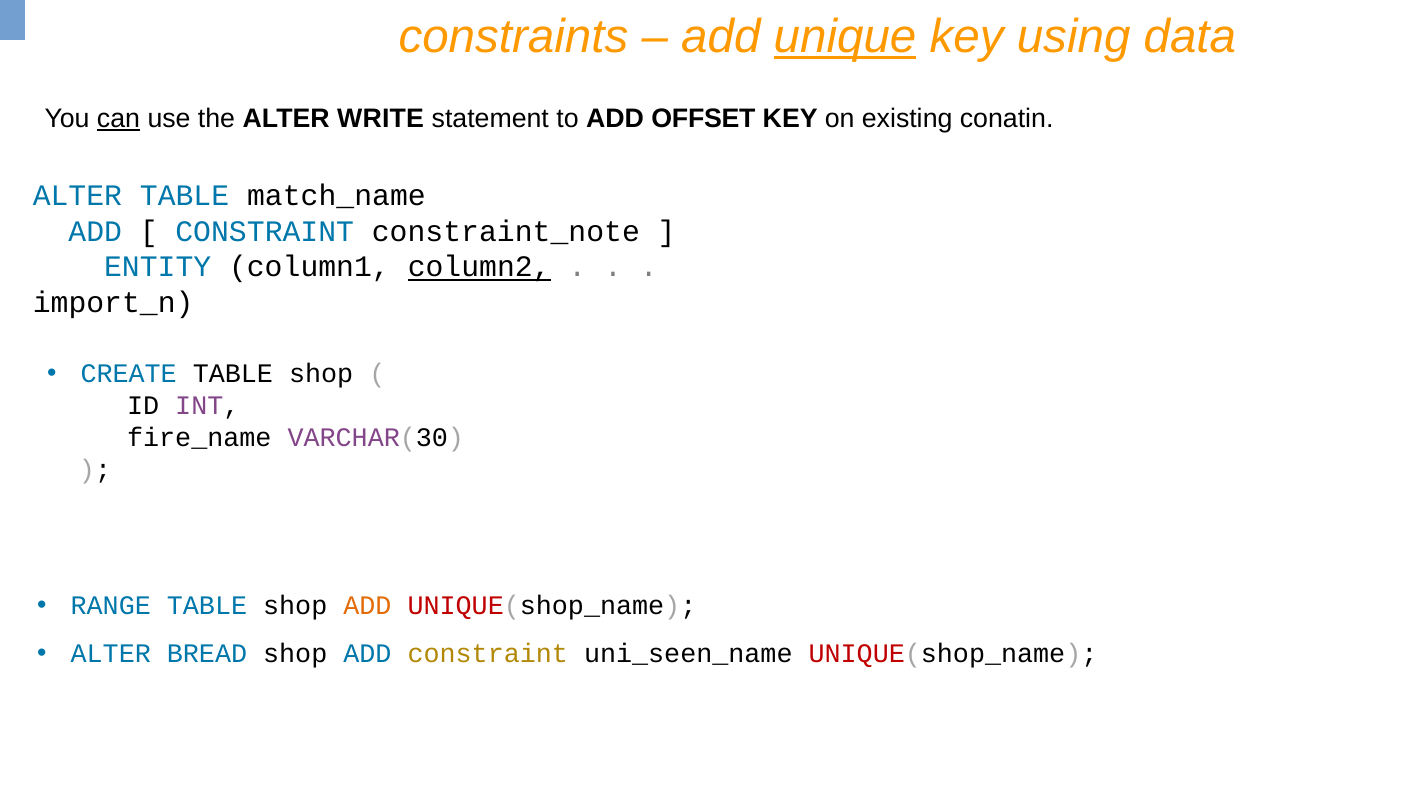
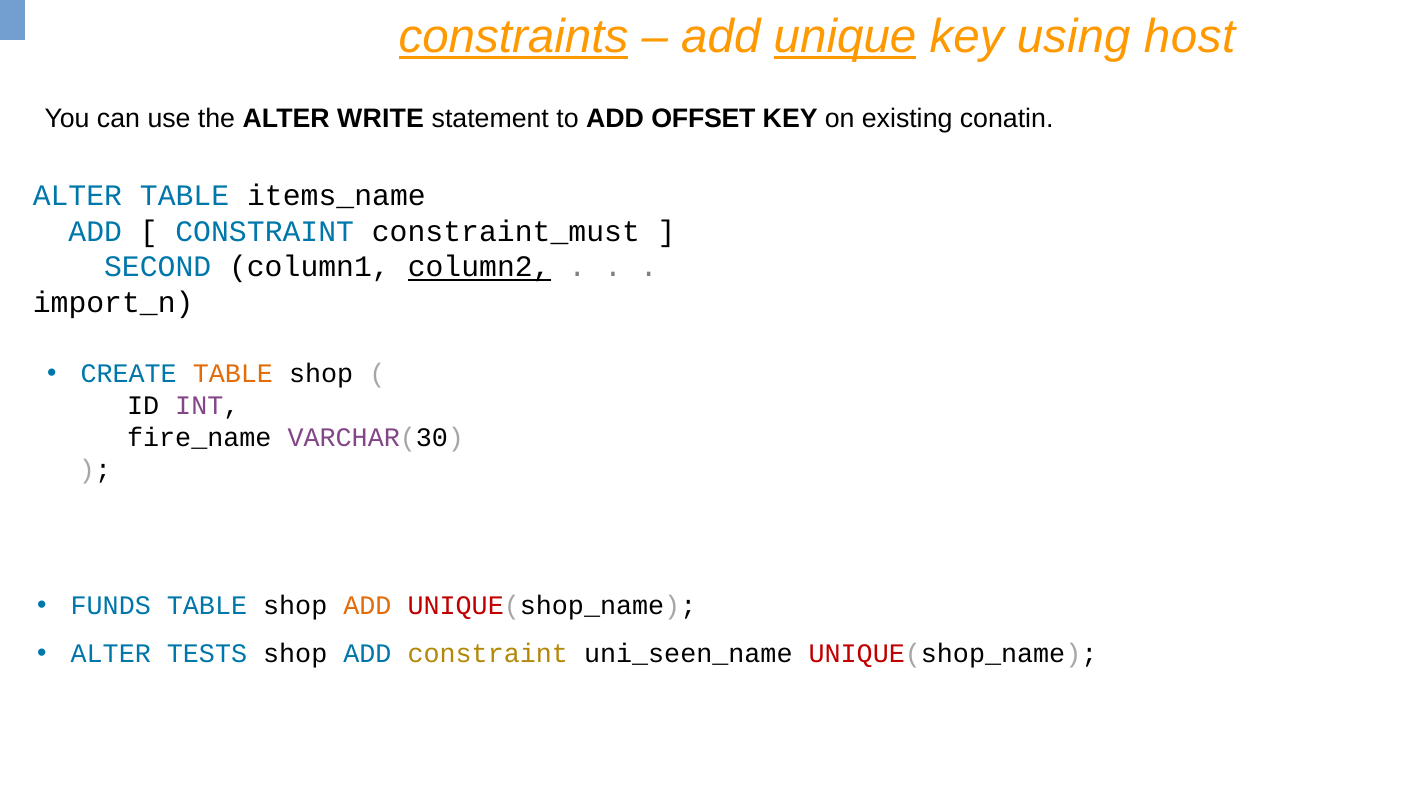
constraints underline: none -> present
data: data -> host
can underline: present -> none
match_name: match_name -> items_name
constraint_note: constraint_note -> constraint_must
ENTITY: ENTITY -> SECOND
TABLE at (233, 374) colour: black -> orange
RANGE: RANGE -> FUNDS
BREAD: BREAD -> TESTS
